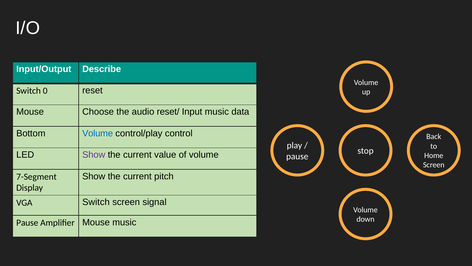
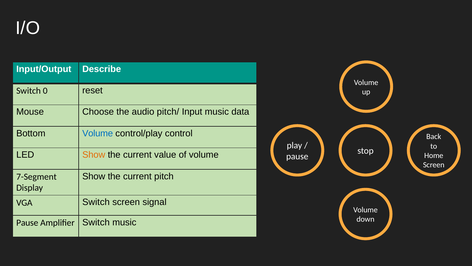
reset/: reset/ -> pitch/
Show at (94, 155) colour: purple -> orange
Amplifier Mouse: Mouse -> Switch
